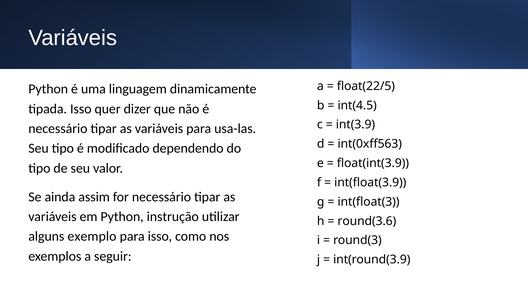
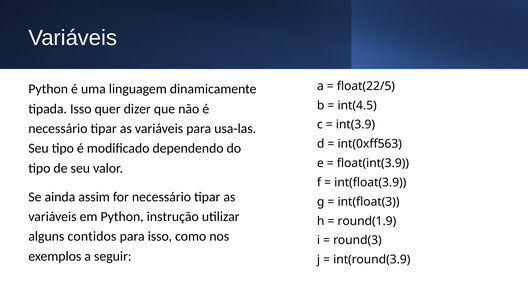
round(3.6: round(3.6 -> round(1.9
exemplo: exemplo -> contidos
